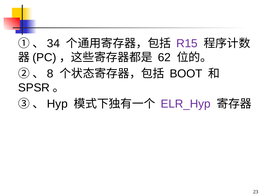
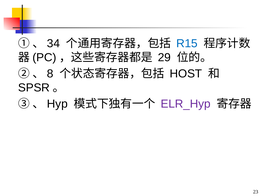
R15 colour: purple -> blue
62: 62 -> 29
BOOT: BOOT -> HOST
